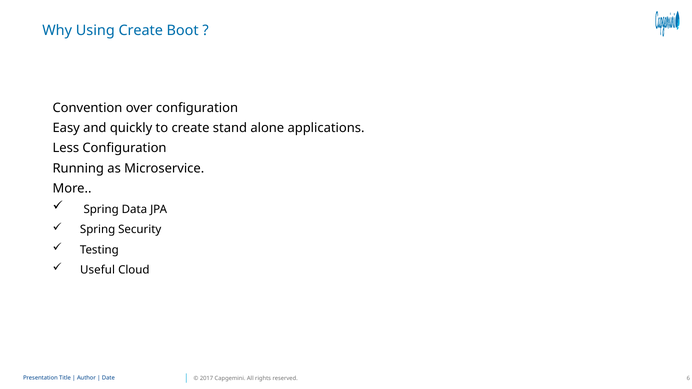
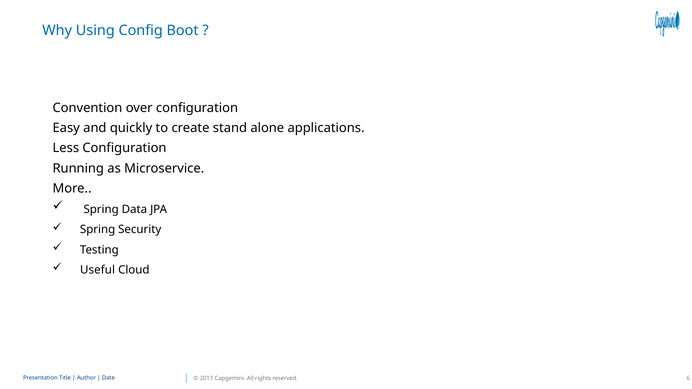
Using Create: Create -> Config
